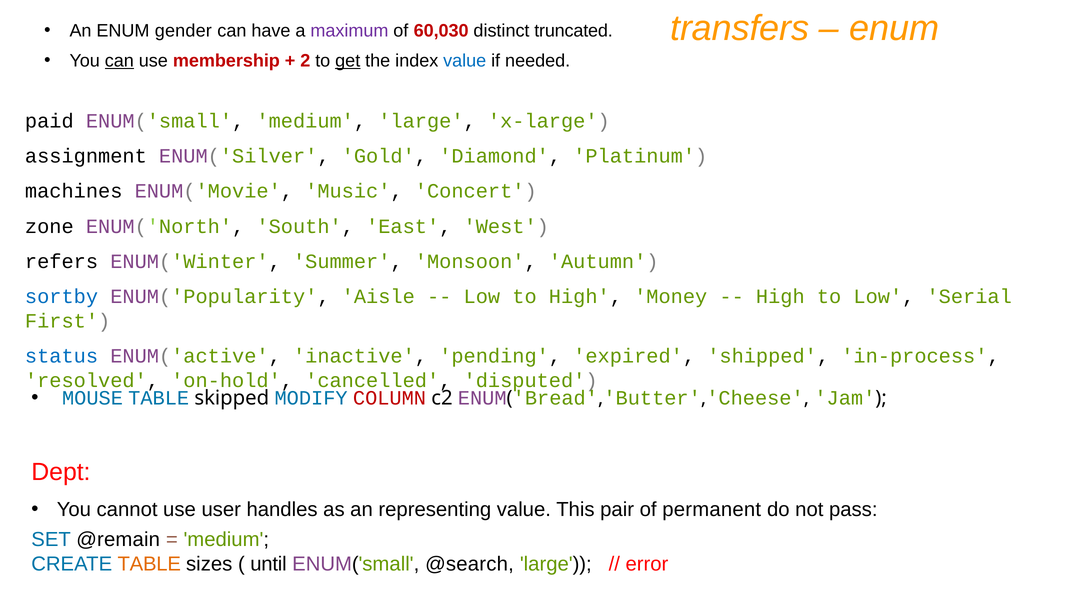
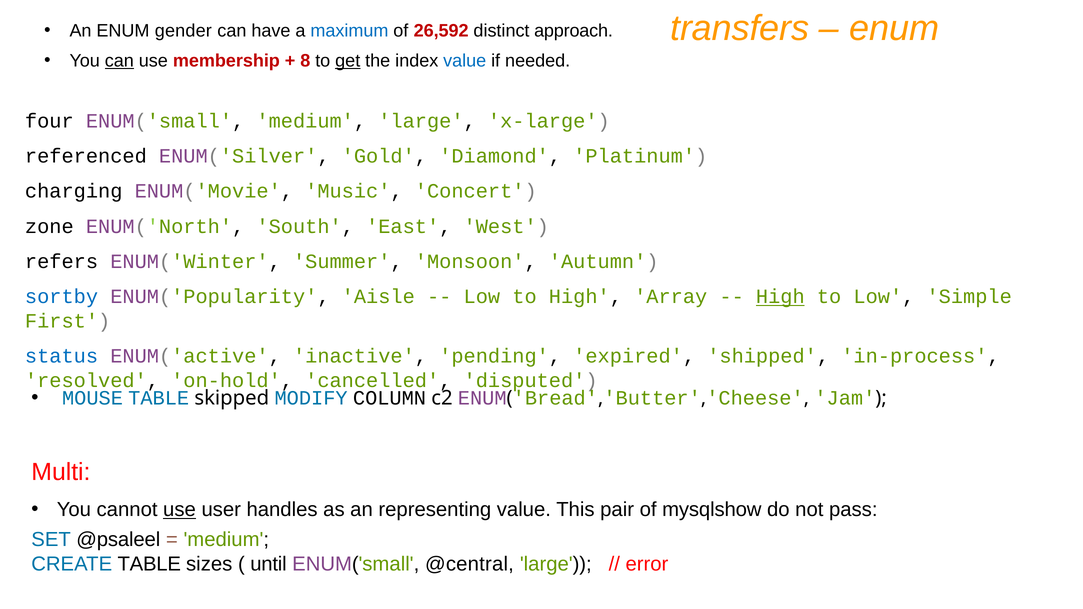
maximum colour: purple -> blue
60,030: 60,030 -> 26,592
truncated: truncated -> approach
2: 2 -> 8
paid: paid -> four
assignment: assignment -> referenced
machines: machines -> charging
Money: Money -> Array
High at (780, 297) underline: none -> present
Serial: Serial -> Simple
COLUMN colour: red -> black
Dept: Dept -> Multi
use at (179, 510) underline: none -> present
permanent: permanent -> mysqlshow
@remain: @remain -> @psaleel
TABLE at (149, 564) colour: orange -> black
@search: @search -> @central
